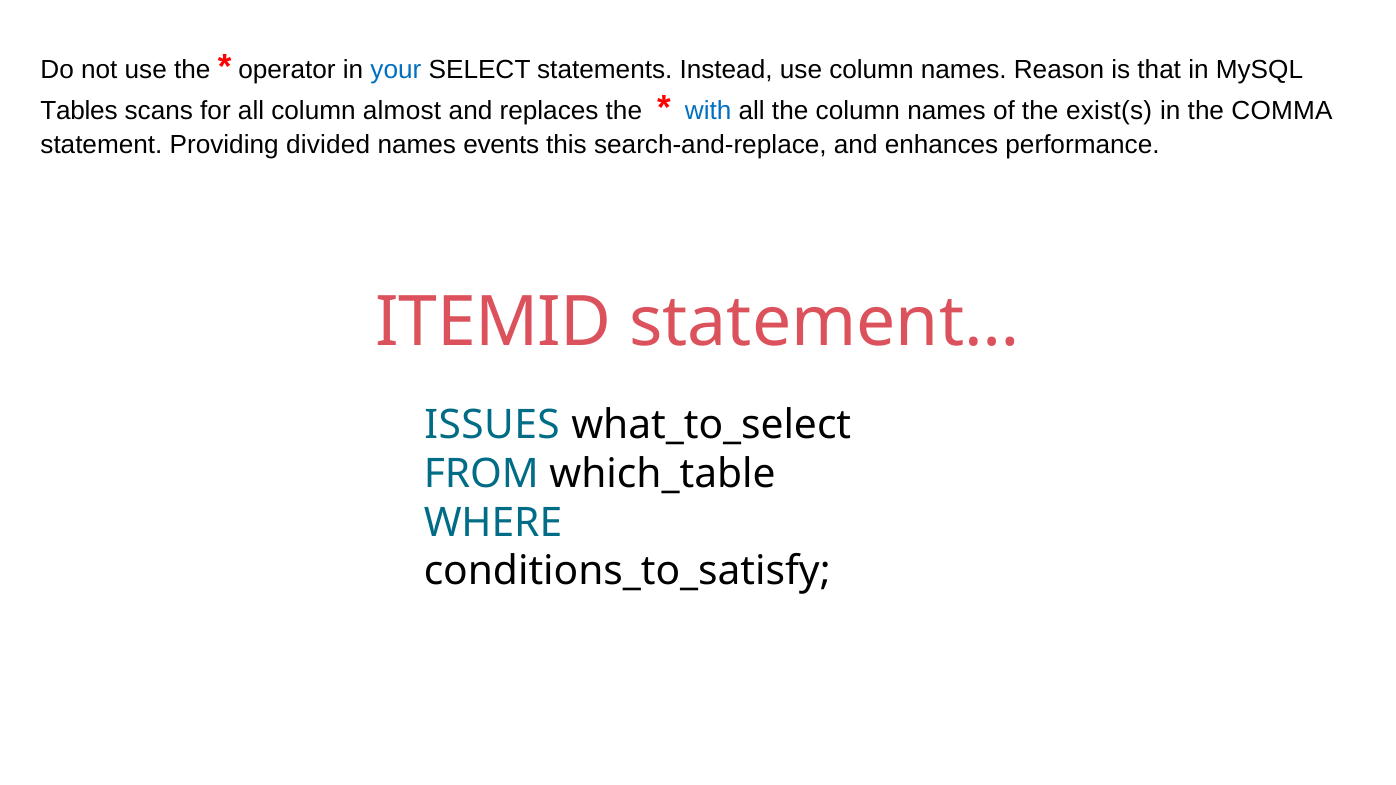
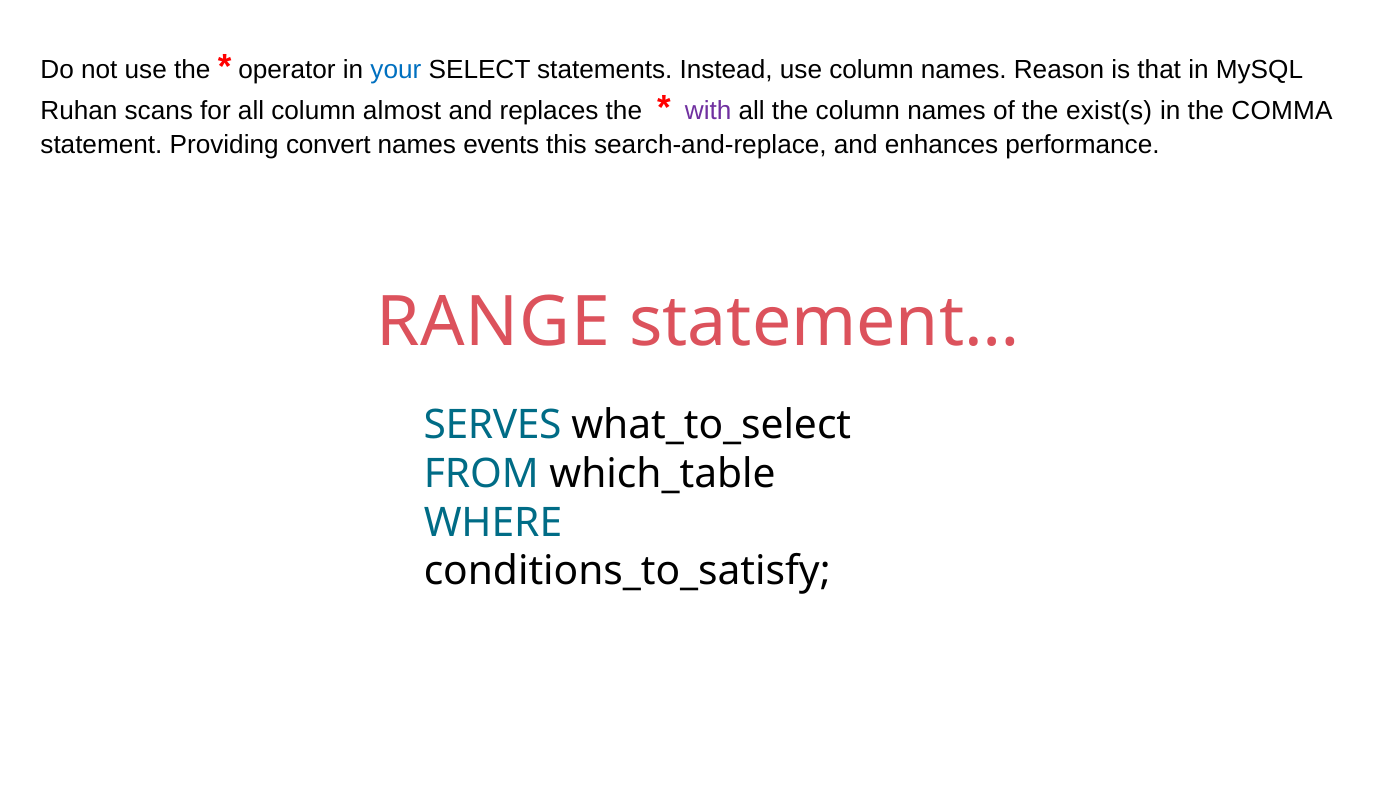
Tables: Tables -> Ruhan
with colour: blue -> purple
divided: divided -> convert
ITEMID: ITEMID -> RANGE
ISSUES: ISSUES -> SERVES
